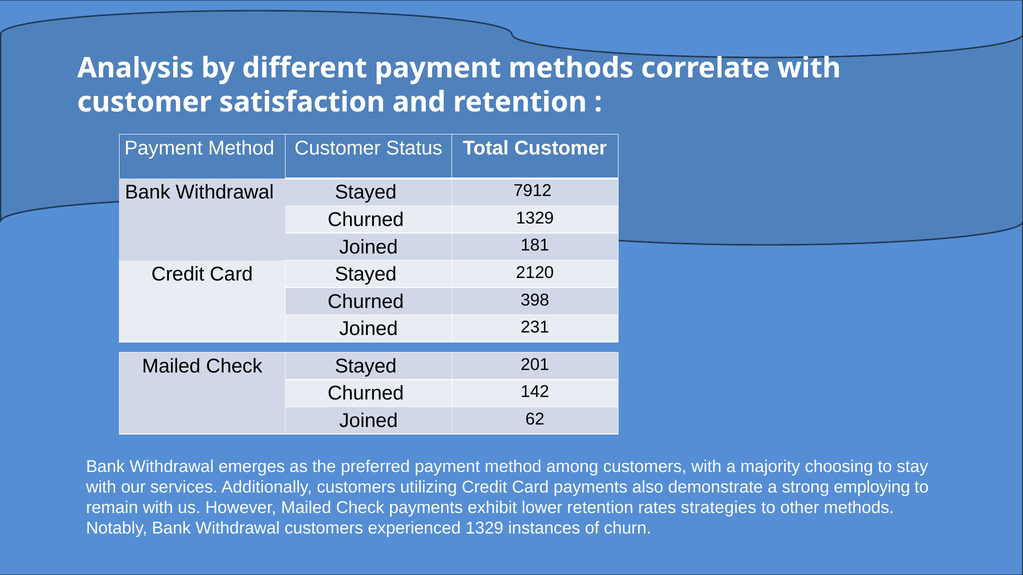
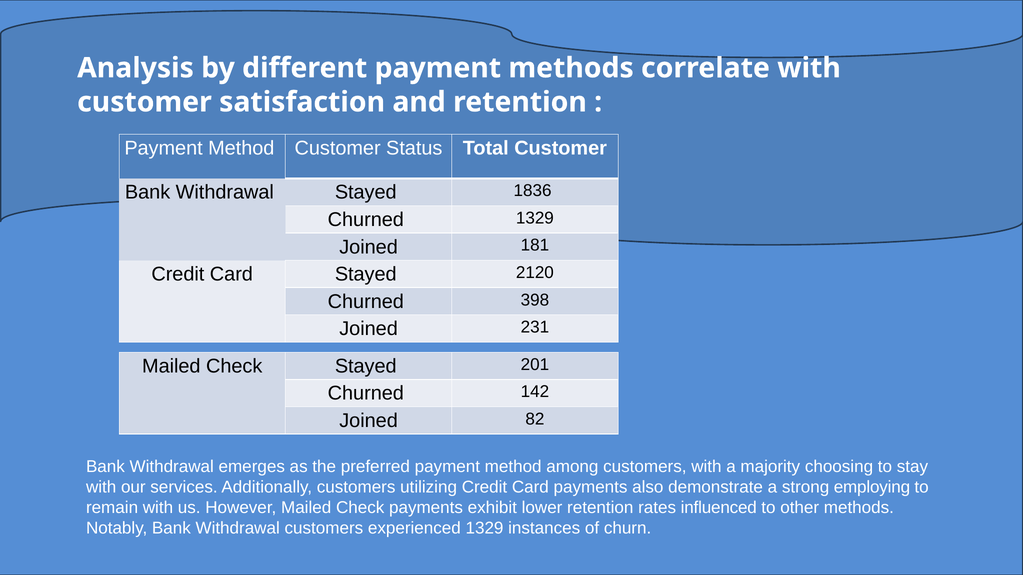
7912: 7912 -> 1836
62: 62 -> 82
strategies: strategies -> influenced
